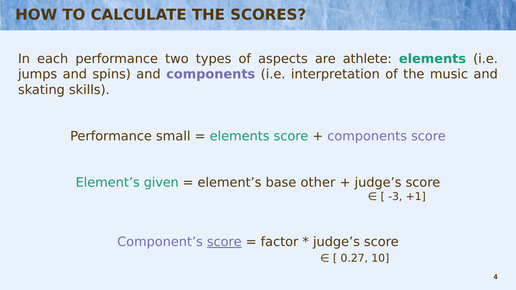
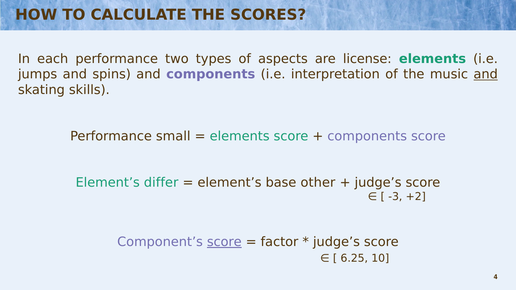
athlete: athlete -> license
and at (486, 74) underline: none -> present
given: given -> differ
+1: +1 -> +2
0.27: 0.27 -> 6.25
